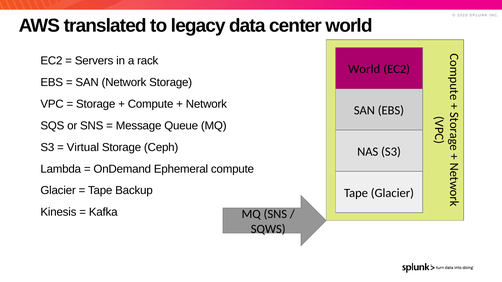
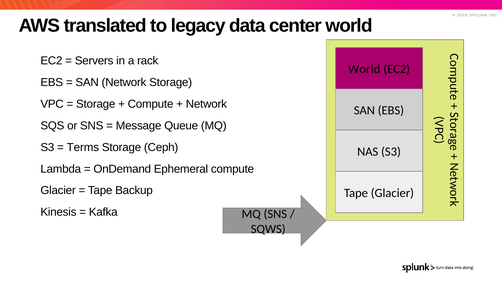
Virtual: Virtual -> Terms
